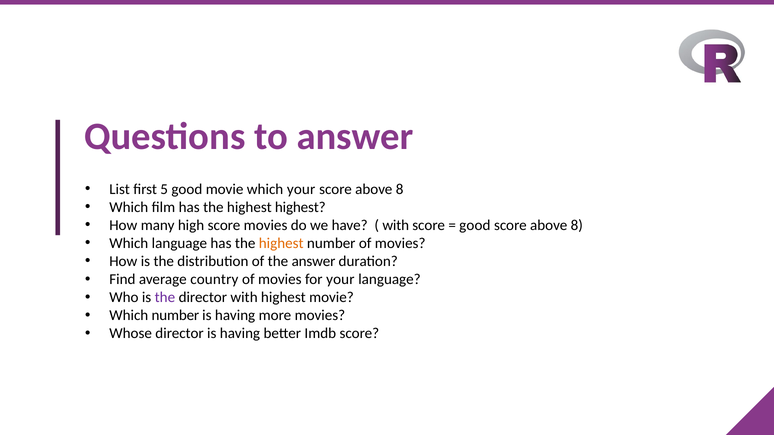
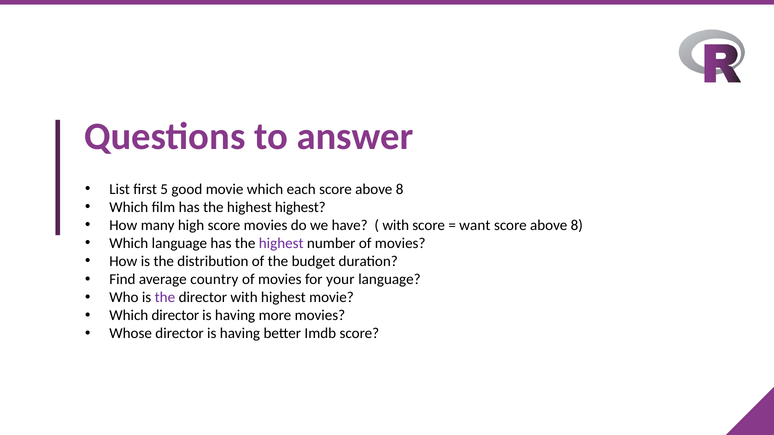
which your: your -> each
good at (475, 225): good -> want
highest at (281, 243) colour: orange -> purple
the answer: answer -> budget
Which number: number -> director
